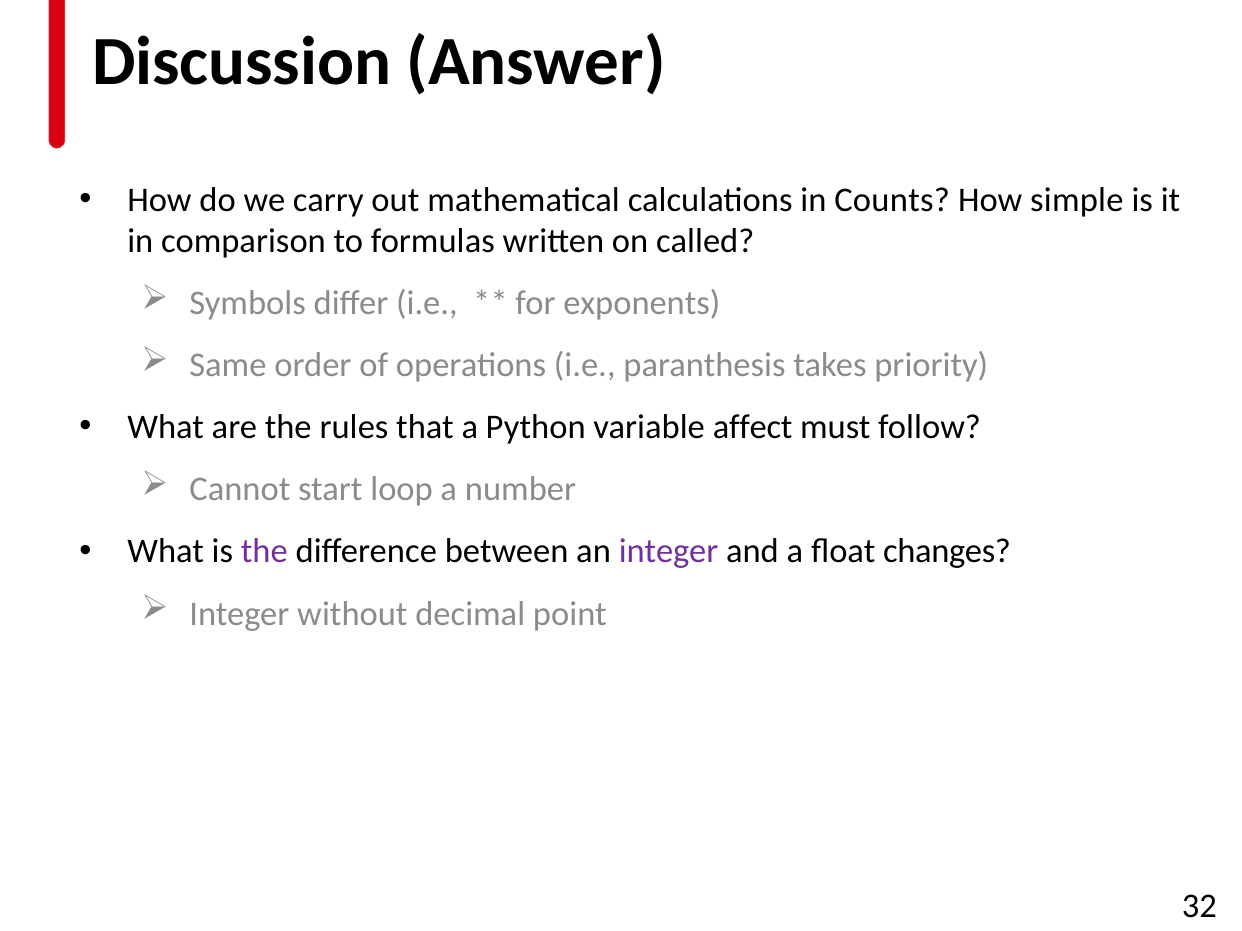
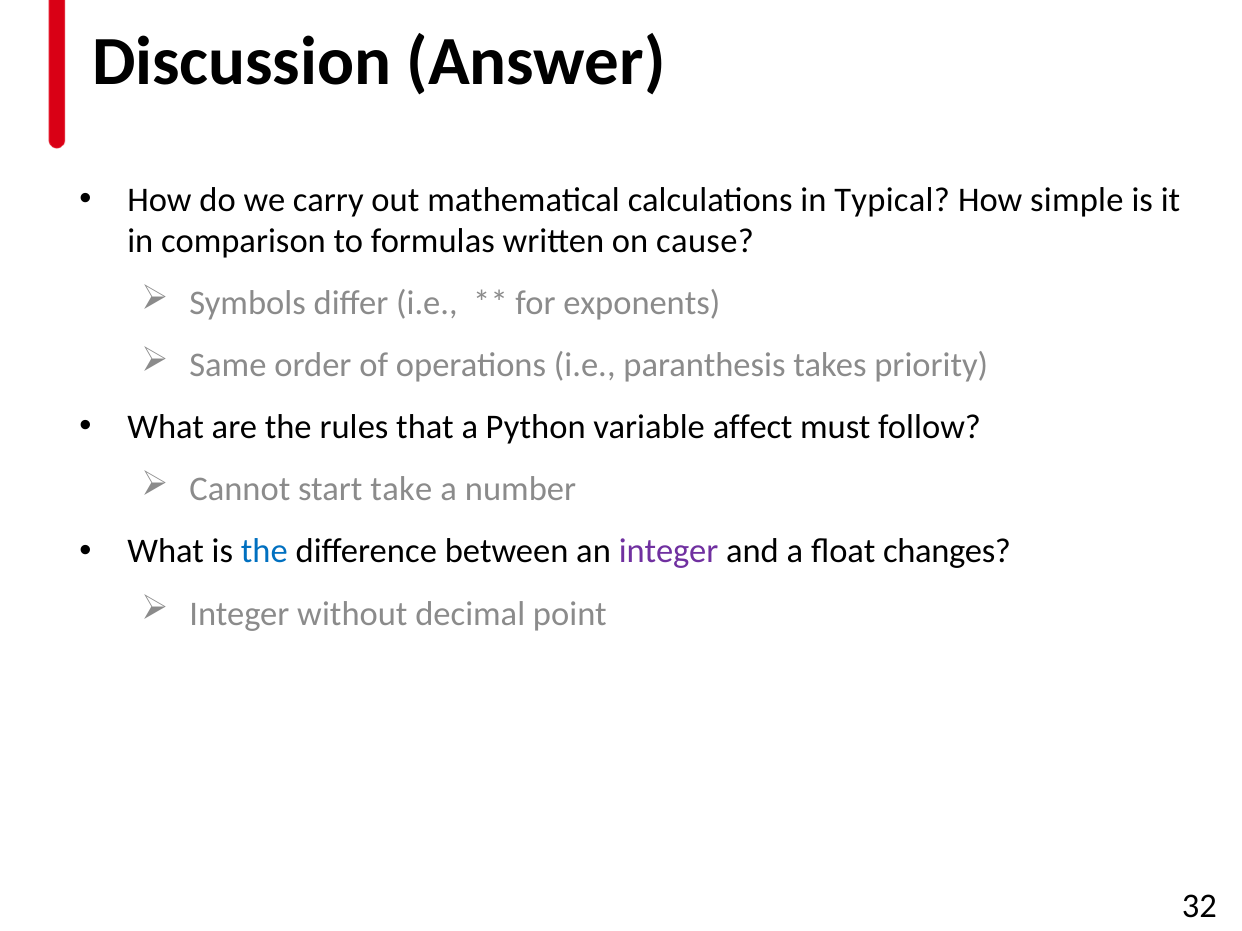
Counts: Counts -> Typical
called: called -> cause
loop: loop -> take
the at (264, 552) colour: purple -> blue
